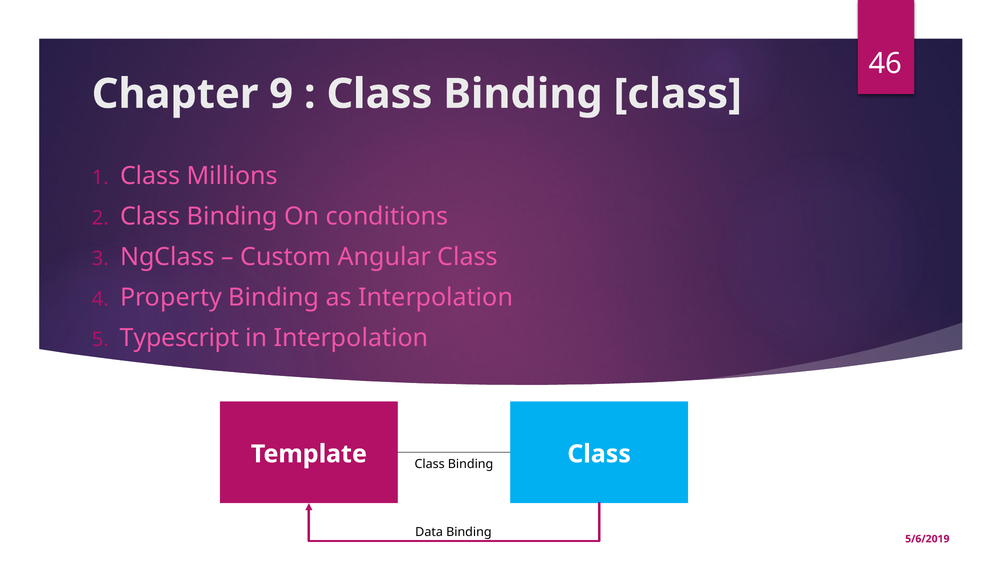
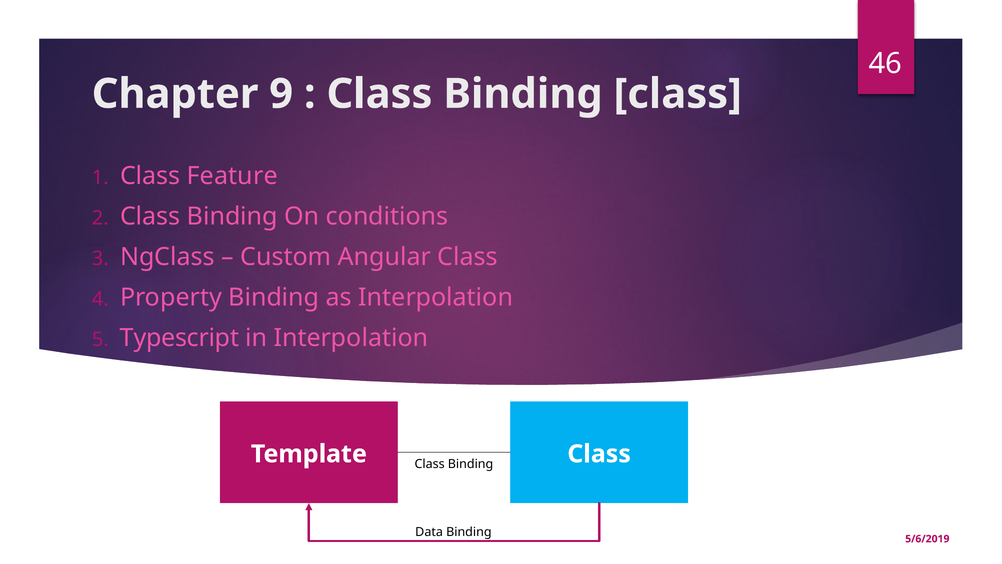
Millions: Millions -> Feature
